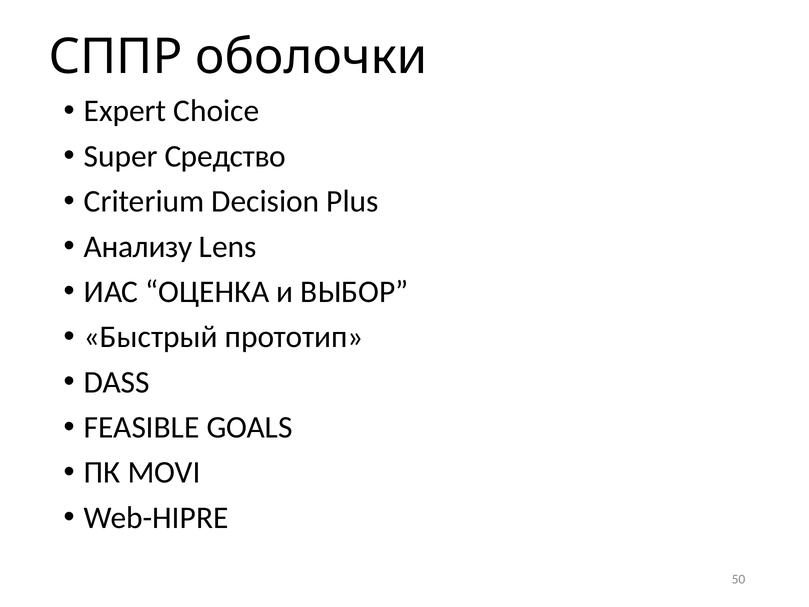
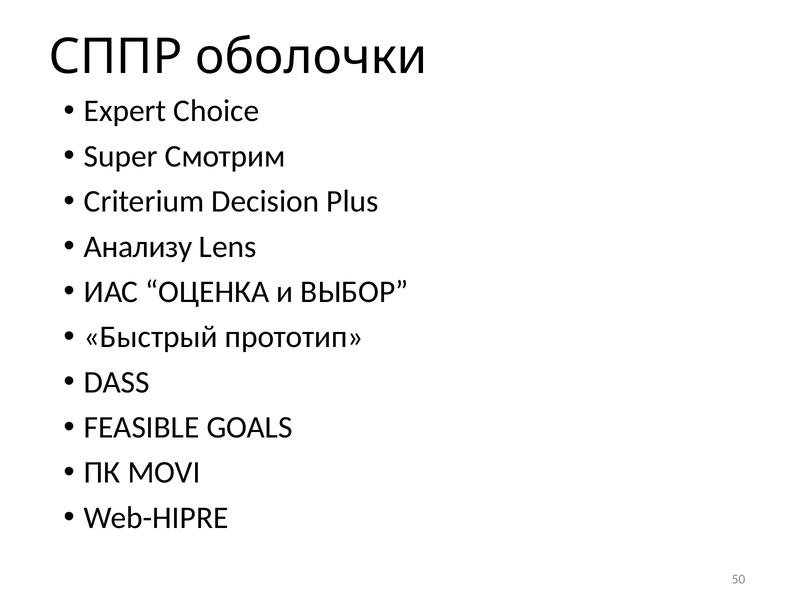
Средство: Средство -> Смотрим
